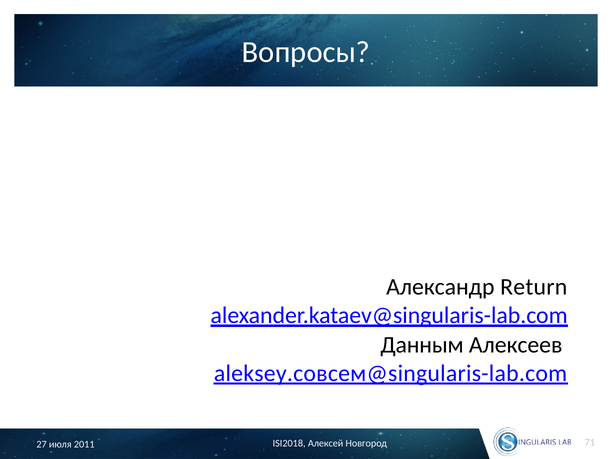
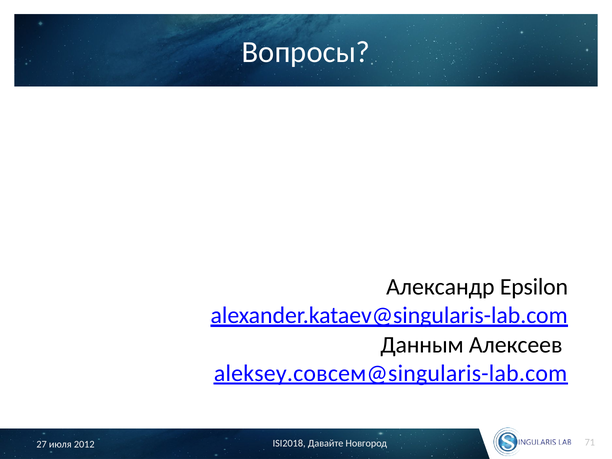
Return: Return -> Epsilon
2011: 2011 -> 2012
Алексей: Алексей -> Давайте
